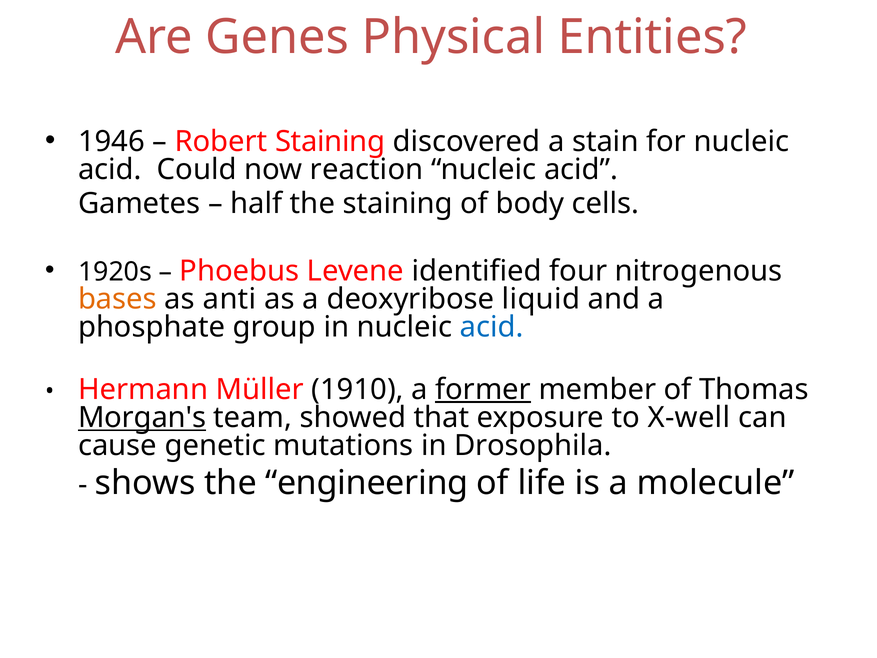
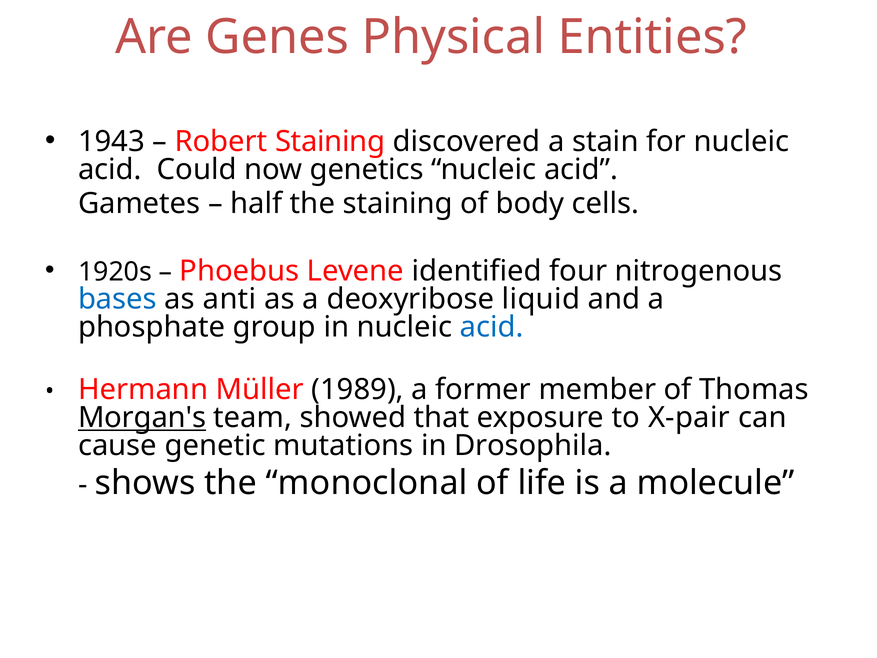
1946: 1946 -> 1943
reaction: reaction -> genetics
bases colour: orange -> blue
1910: 1910 -> 1989
former underline: present -> none
X-well: X-well -> X-pair
engineering: engineering -> monoclonal
